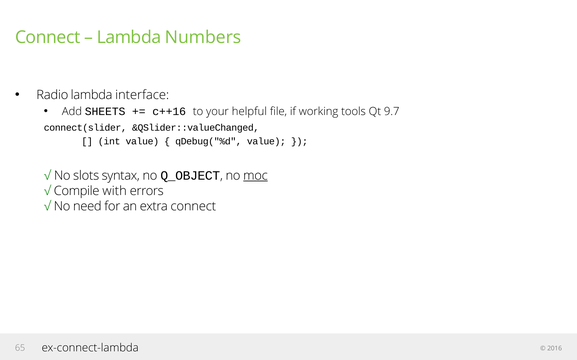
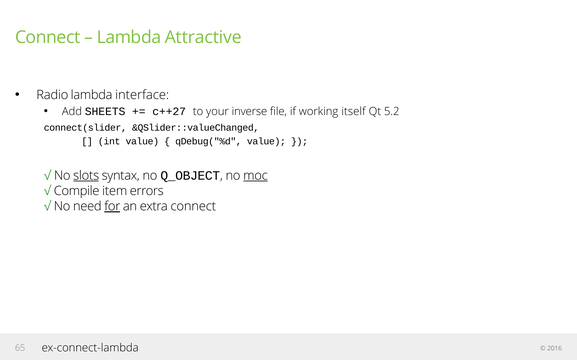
Numbers: Numbers -> Attractive
c++16: c++16 -> c++27
helpful: helpful -> inverse
tools: tools -> itself
9.7: 9.7 -> 5.2
slots underline: none -> present
with: with -> item
for underline: none -> present
